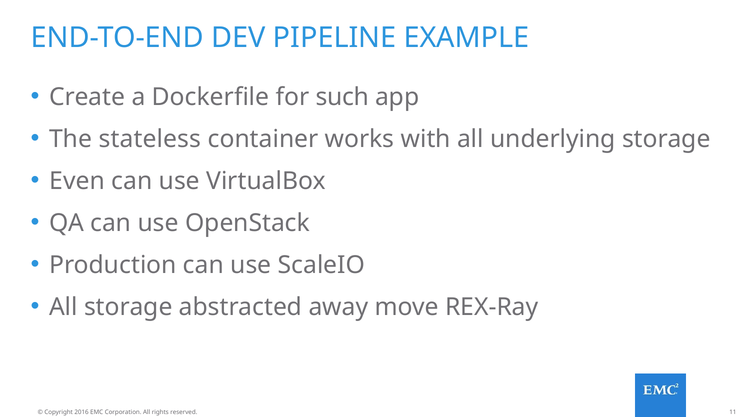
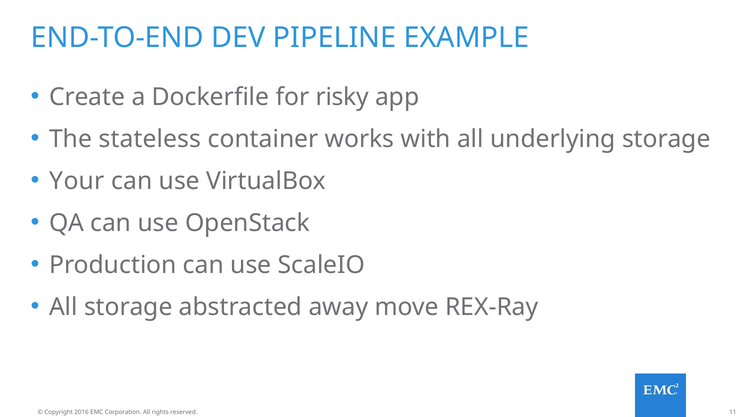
such: such -> risky
Even: Even -> Your
